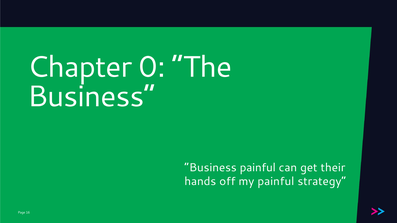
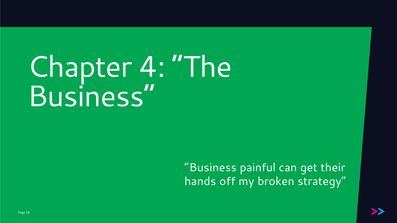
0: 0 -> 4
my painful: painful -> broken
